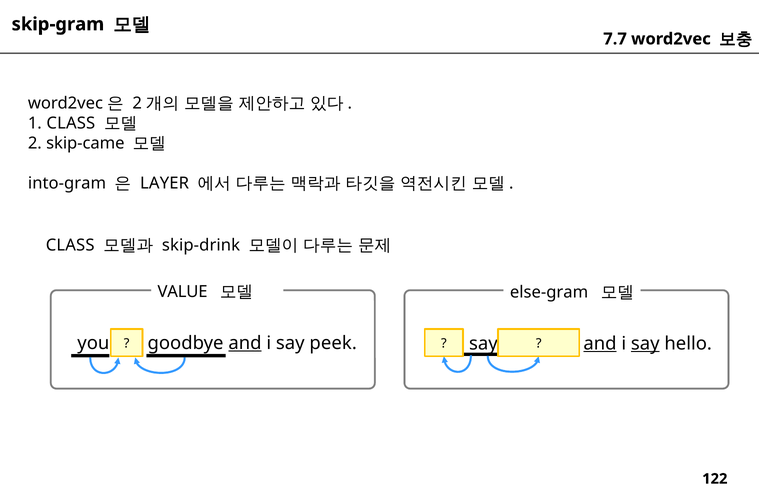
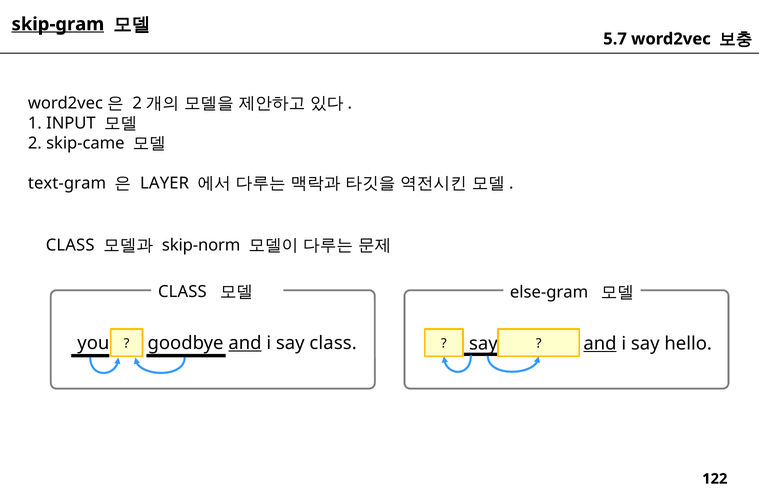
skip-gram underline: none -> present
7.7: 7.7 -> 5.7
1 CLASS: CLASS -> INPUT
into-gram: into-gram -> text-gram
skip-drink: skip-drink -> skip-norm
VALUE at (183, 291): VALUE -> CLASS
say peek: peek -> class
say at (645, 343) underline: present -> none
